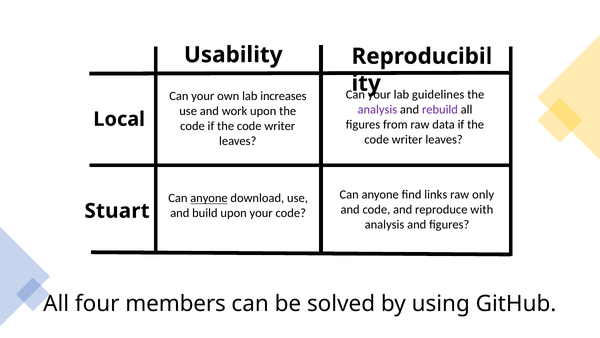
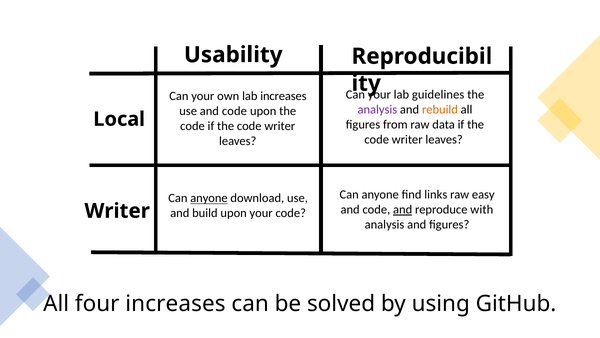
rebuild colour: purple -> orange
use and work: work -> code
only: only -> easy
and at (403, 209) underline: none -> present
Stuart at (117, 211): Stuart -> Writer
four members: members -> increases
